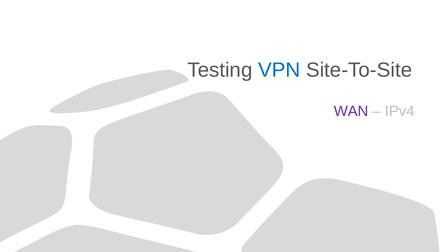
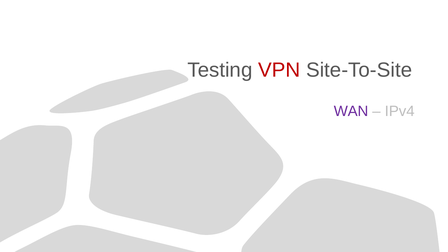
VPN colour: blue -> red
